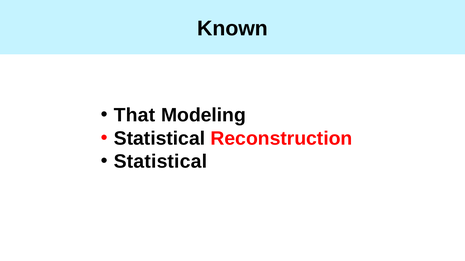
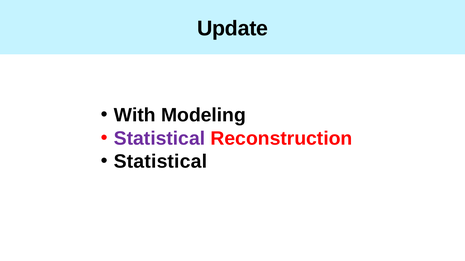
Known: Known -> Update
That: That -> With
Statistical at (159, 139) colour: black -> purple
